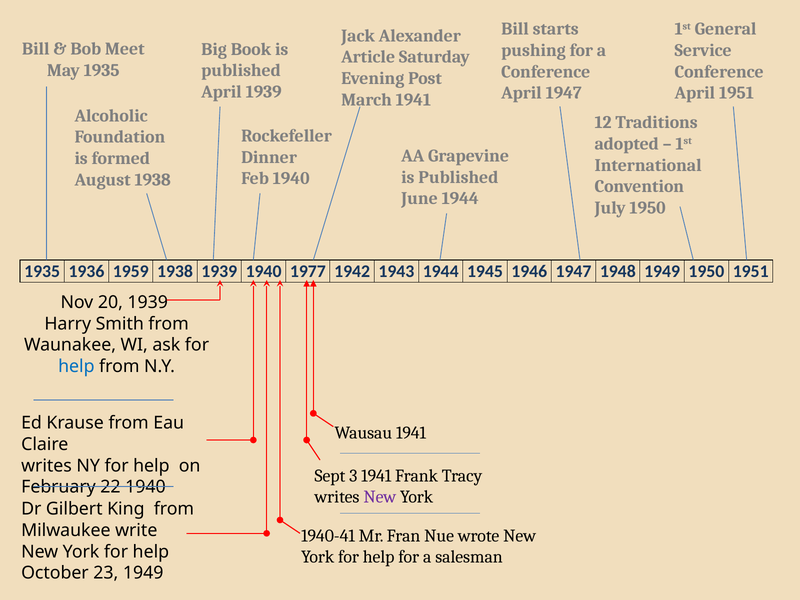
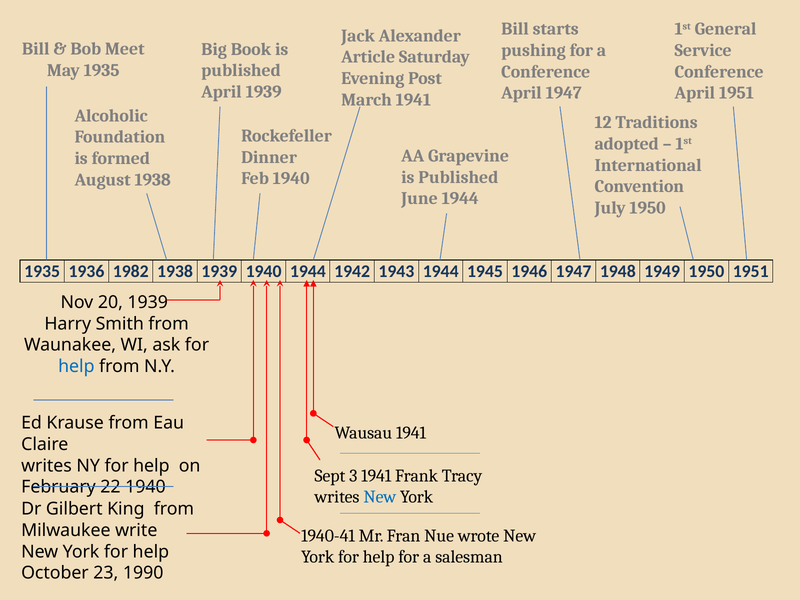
1959: 1959 -> 1982
1940 1977: 1977 -> 1944
New at (380, 497) colour: purple -> blue
23 1949: 1949 -> 1990
